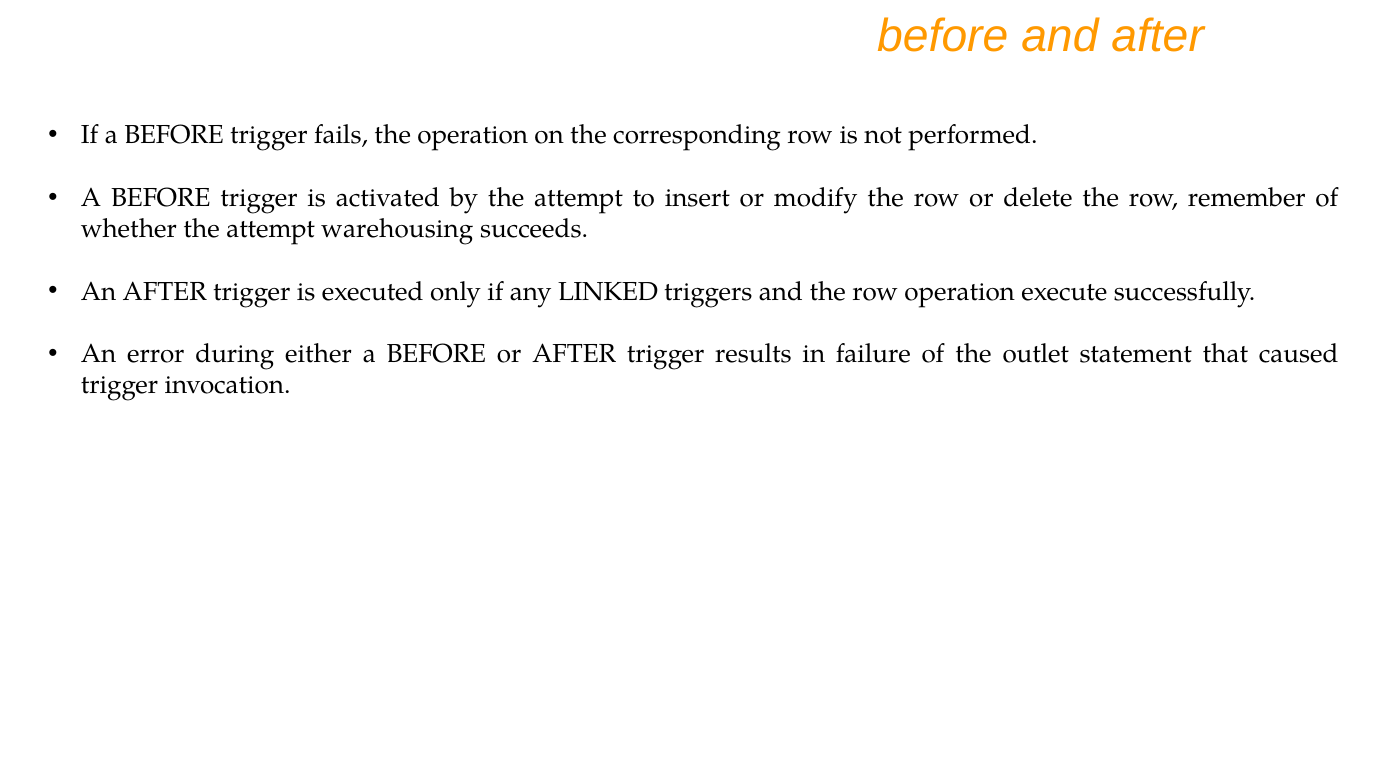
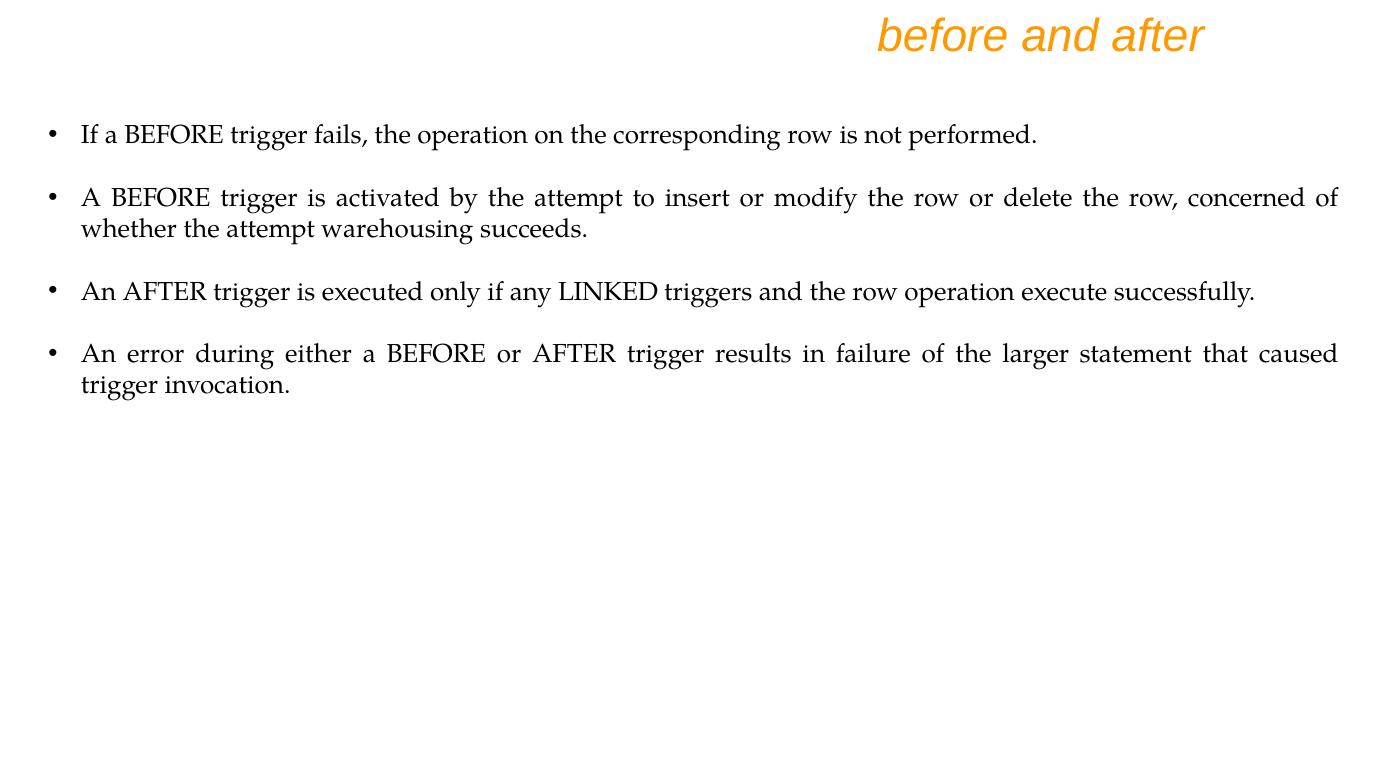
remember: remember -> concerned
outlet: outlet -> larger
